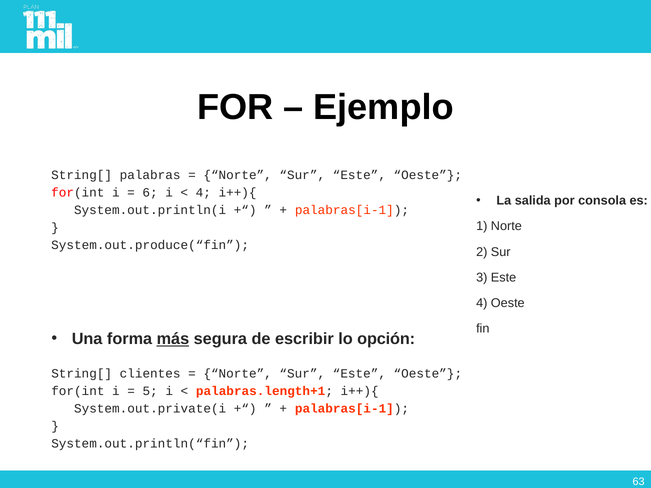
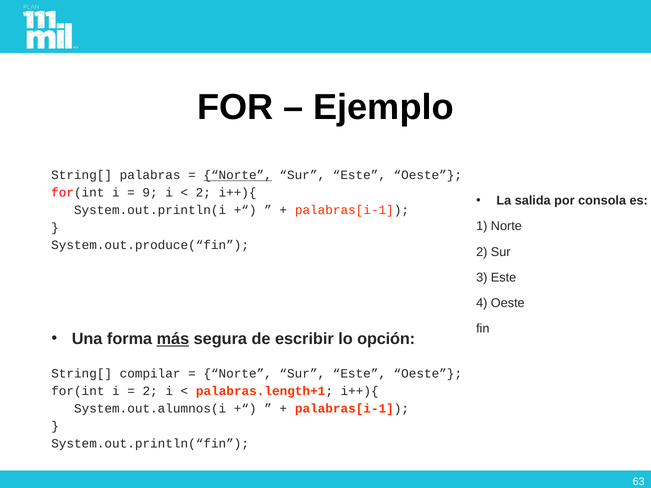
Norte at (238, 175) underline: none -> present
6: 6 -> 9
4 at (203, 193): 4 -> 2
clientes: clientes -> compilar
5 at (150, 391): 5 -> 2
System.out.private(i: System.out.private(i -> System.out.alumnos(i
